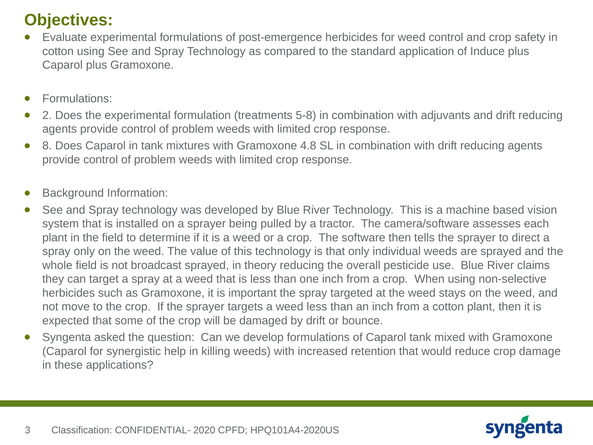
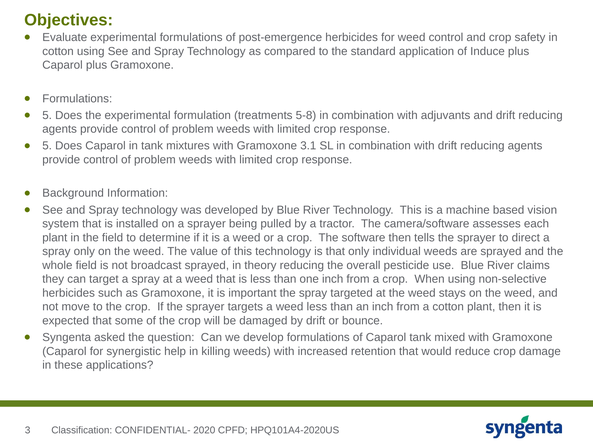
2 at (47, 115): 2 -> 5
8 at (47, 146): 8 -> 5
4.8: 4.8 -> 3.1
